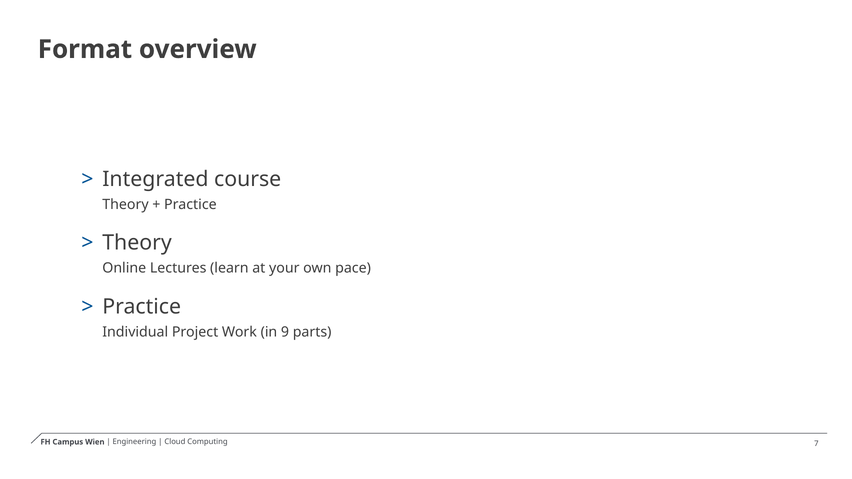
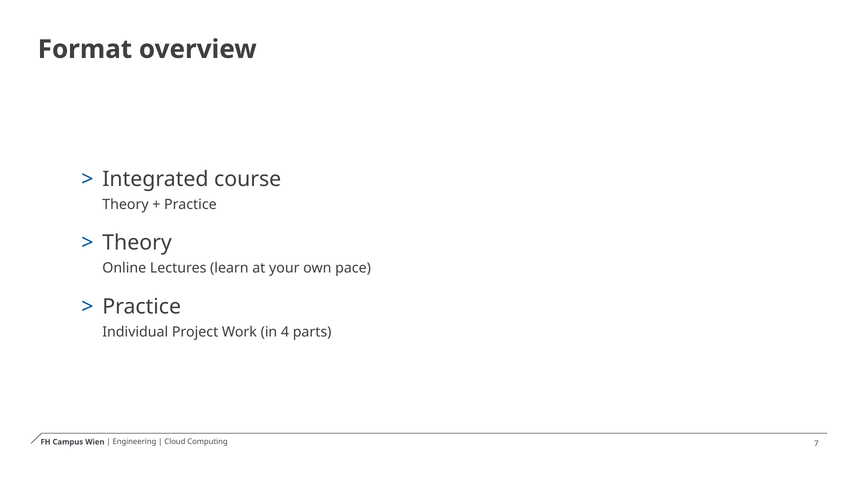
9: 9 -> 4
